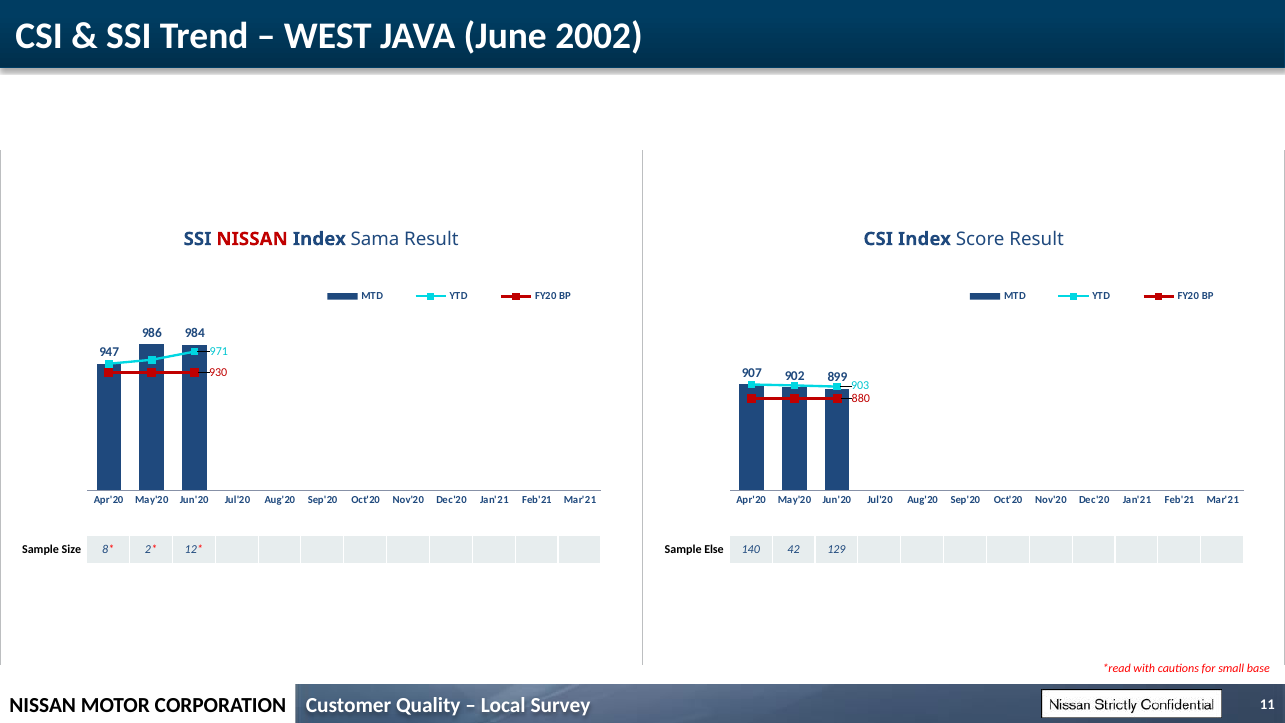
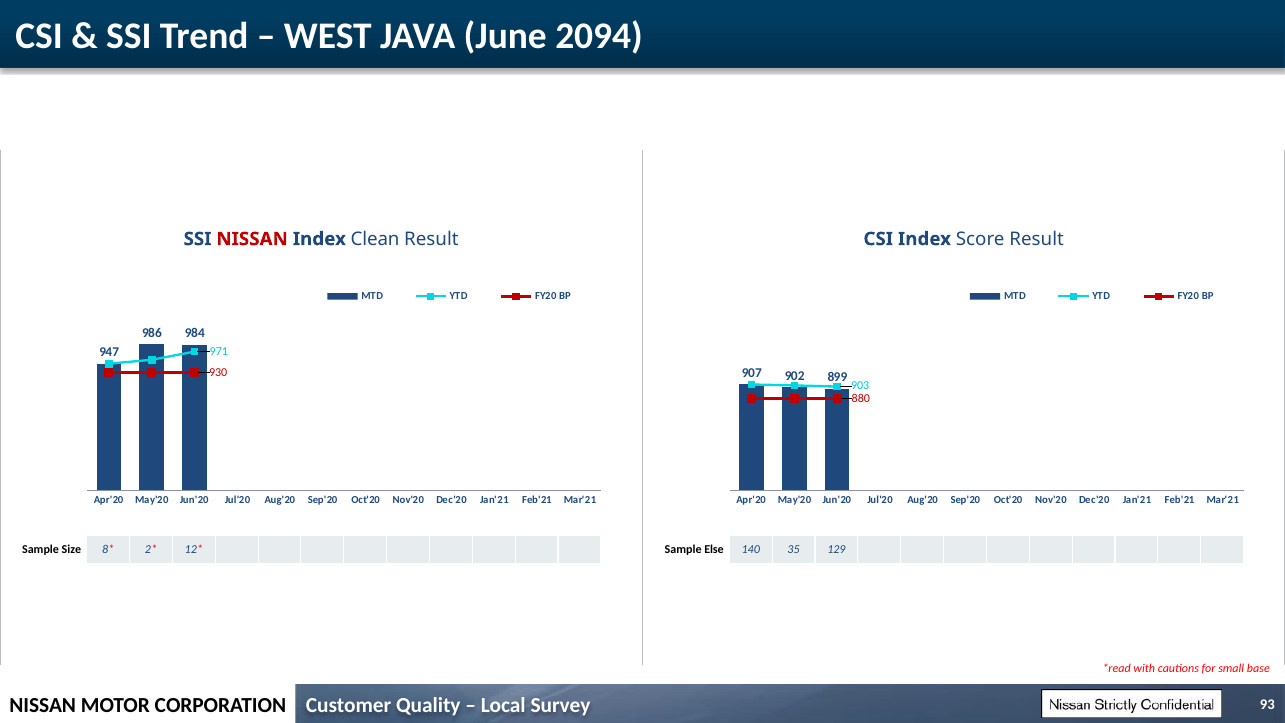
2002: 2002 -> 2094
Sama: Sama -> Clean
42: 42 -> 35
11: 11 -> 93
